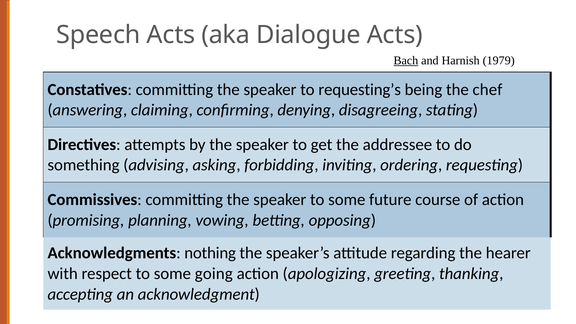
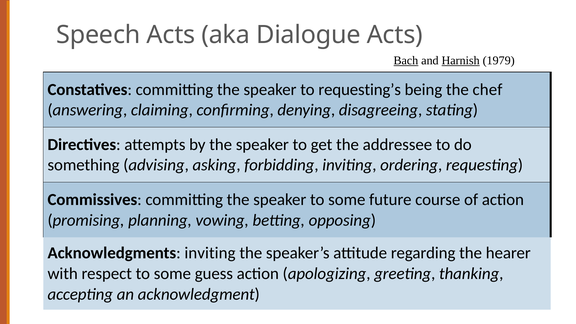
Harnish underline: none -> present
Acknowledgments nothing: nothing -> inviting
going: going -> guess
